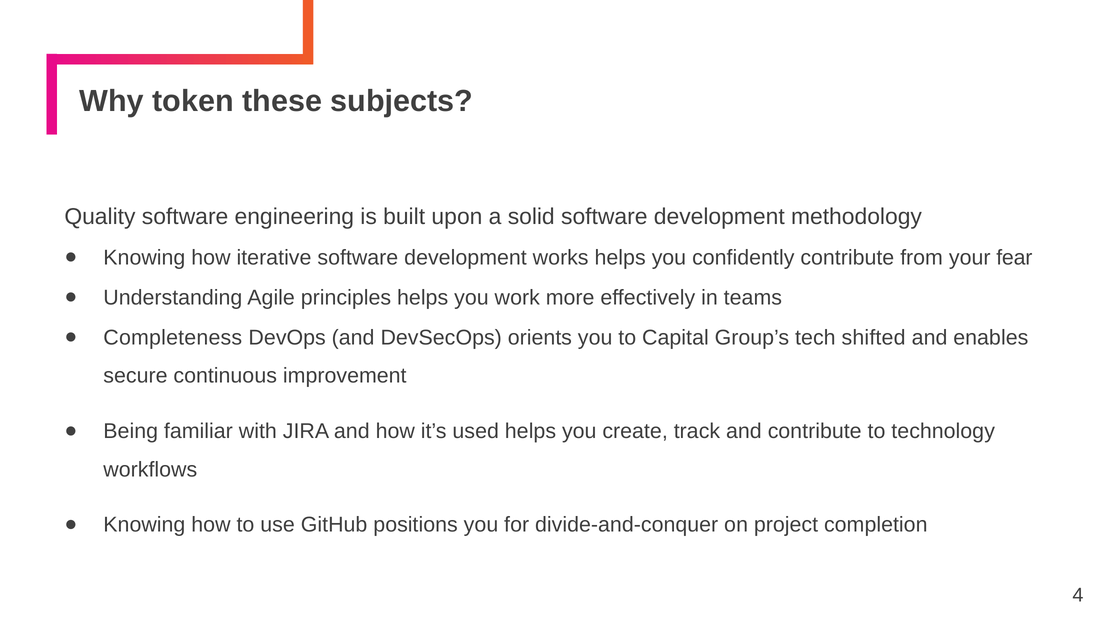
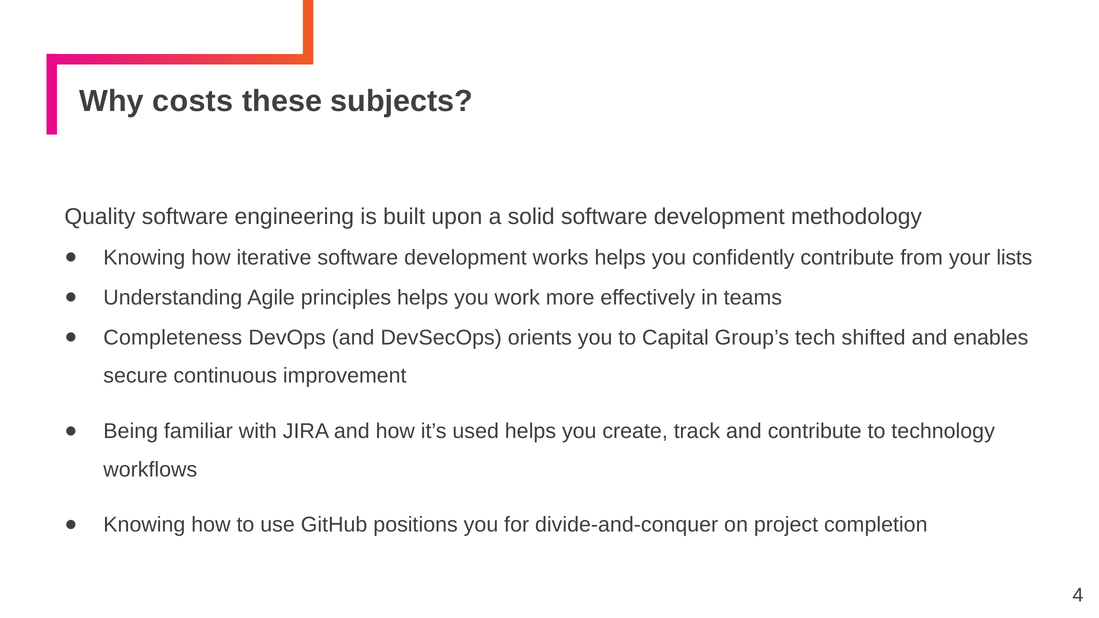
token: token -> costs
fear: fear -> lists
